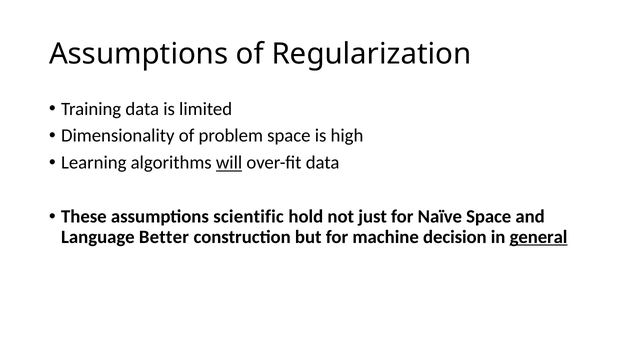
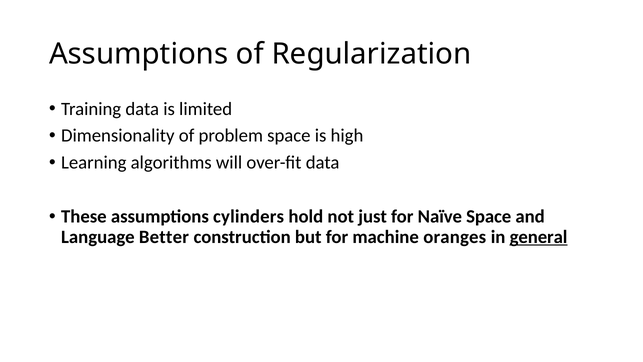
will underline: present -> none
scientific: scientific -> cylinders
decision: decision -> oranges
